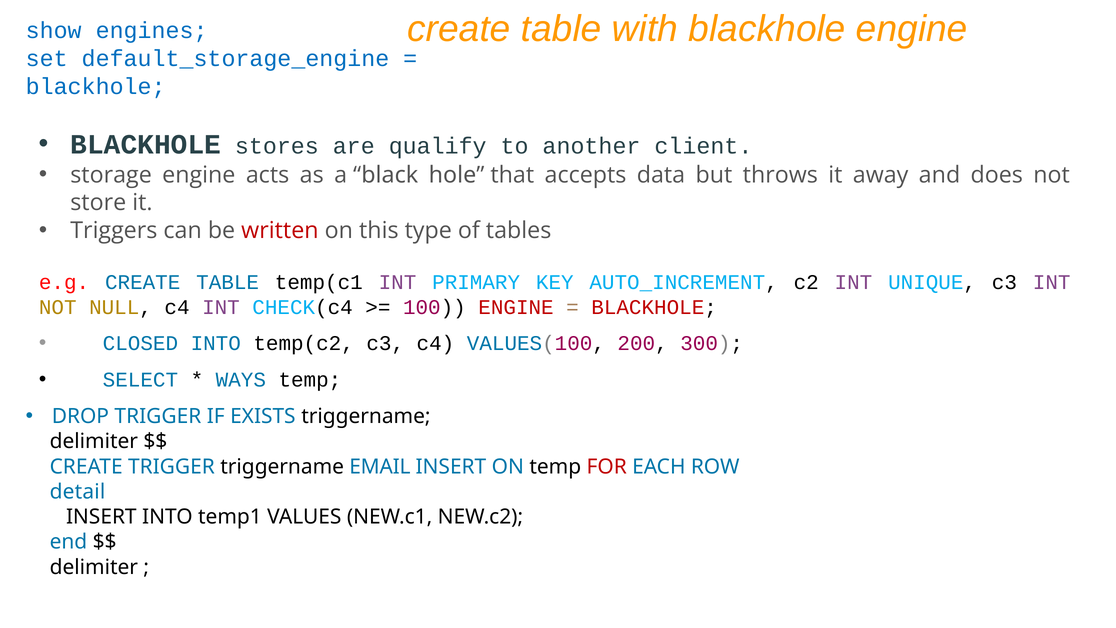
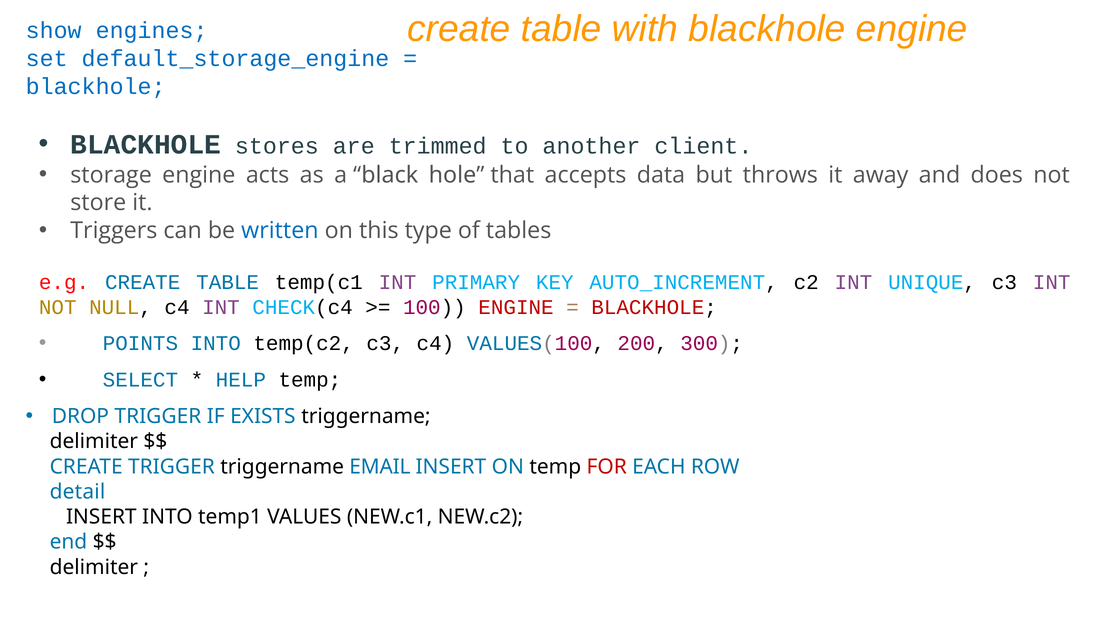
qualify: qualify -> trimmed
written colour: red -> blue
CLOSED: CLOSED -> POINTS
WAYS: WAYS -> HELP
